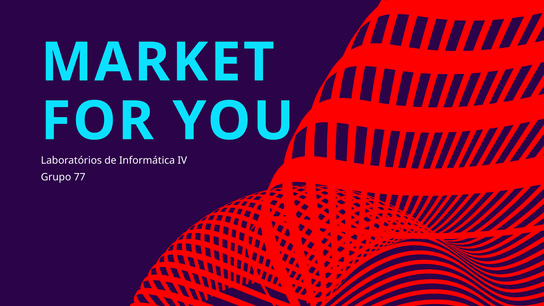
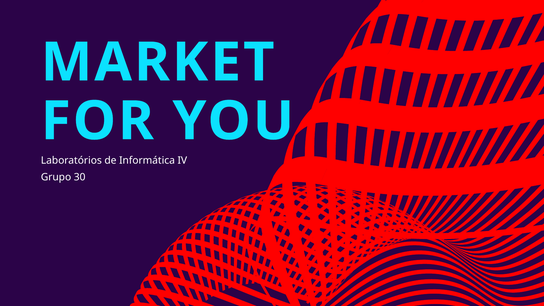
77: 77 -> 30
